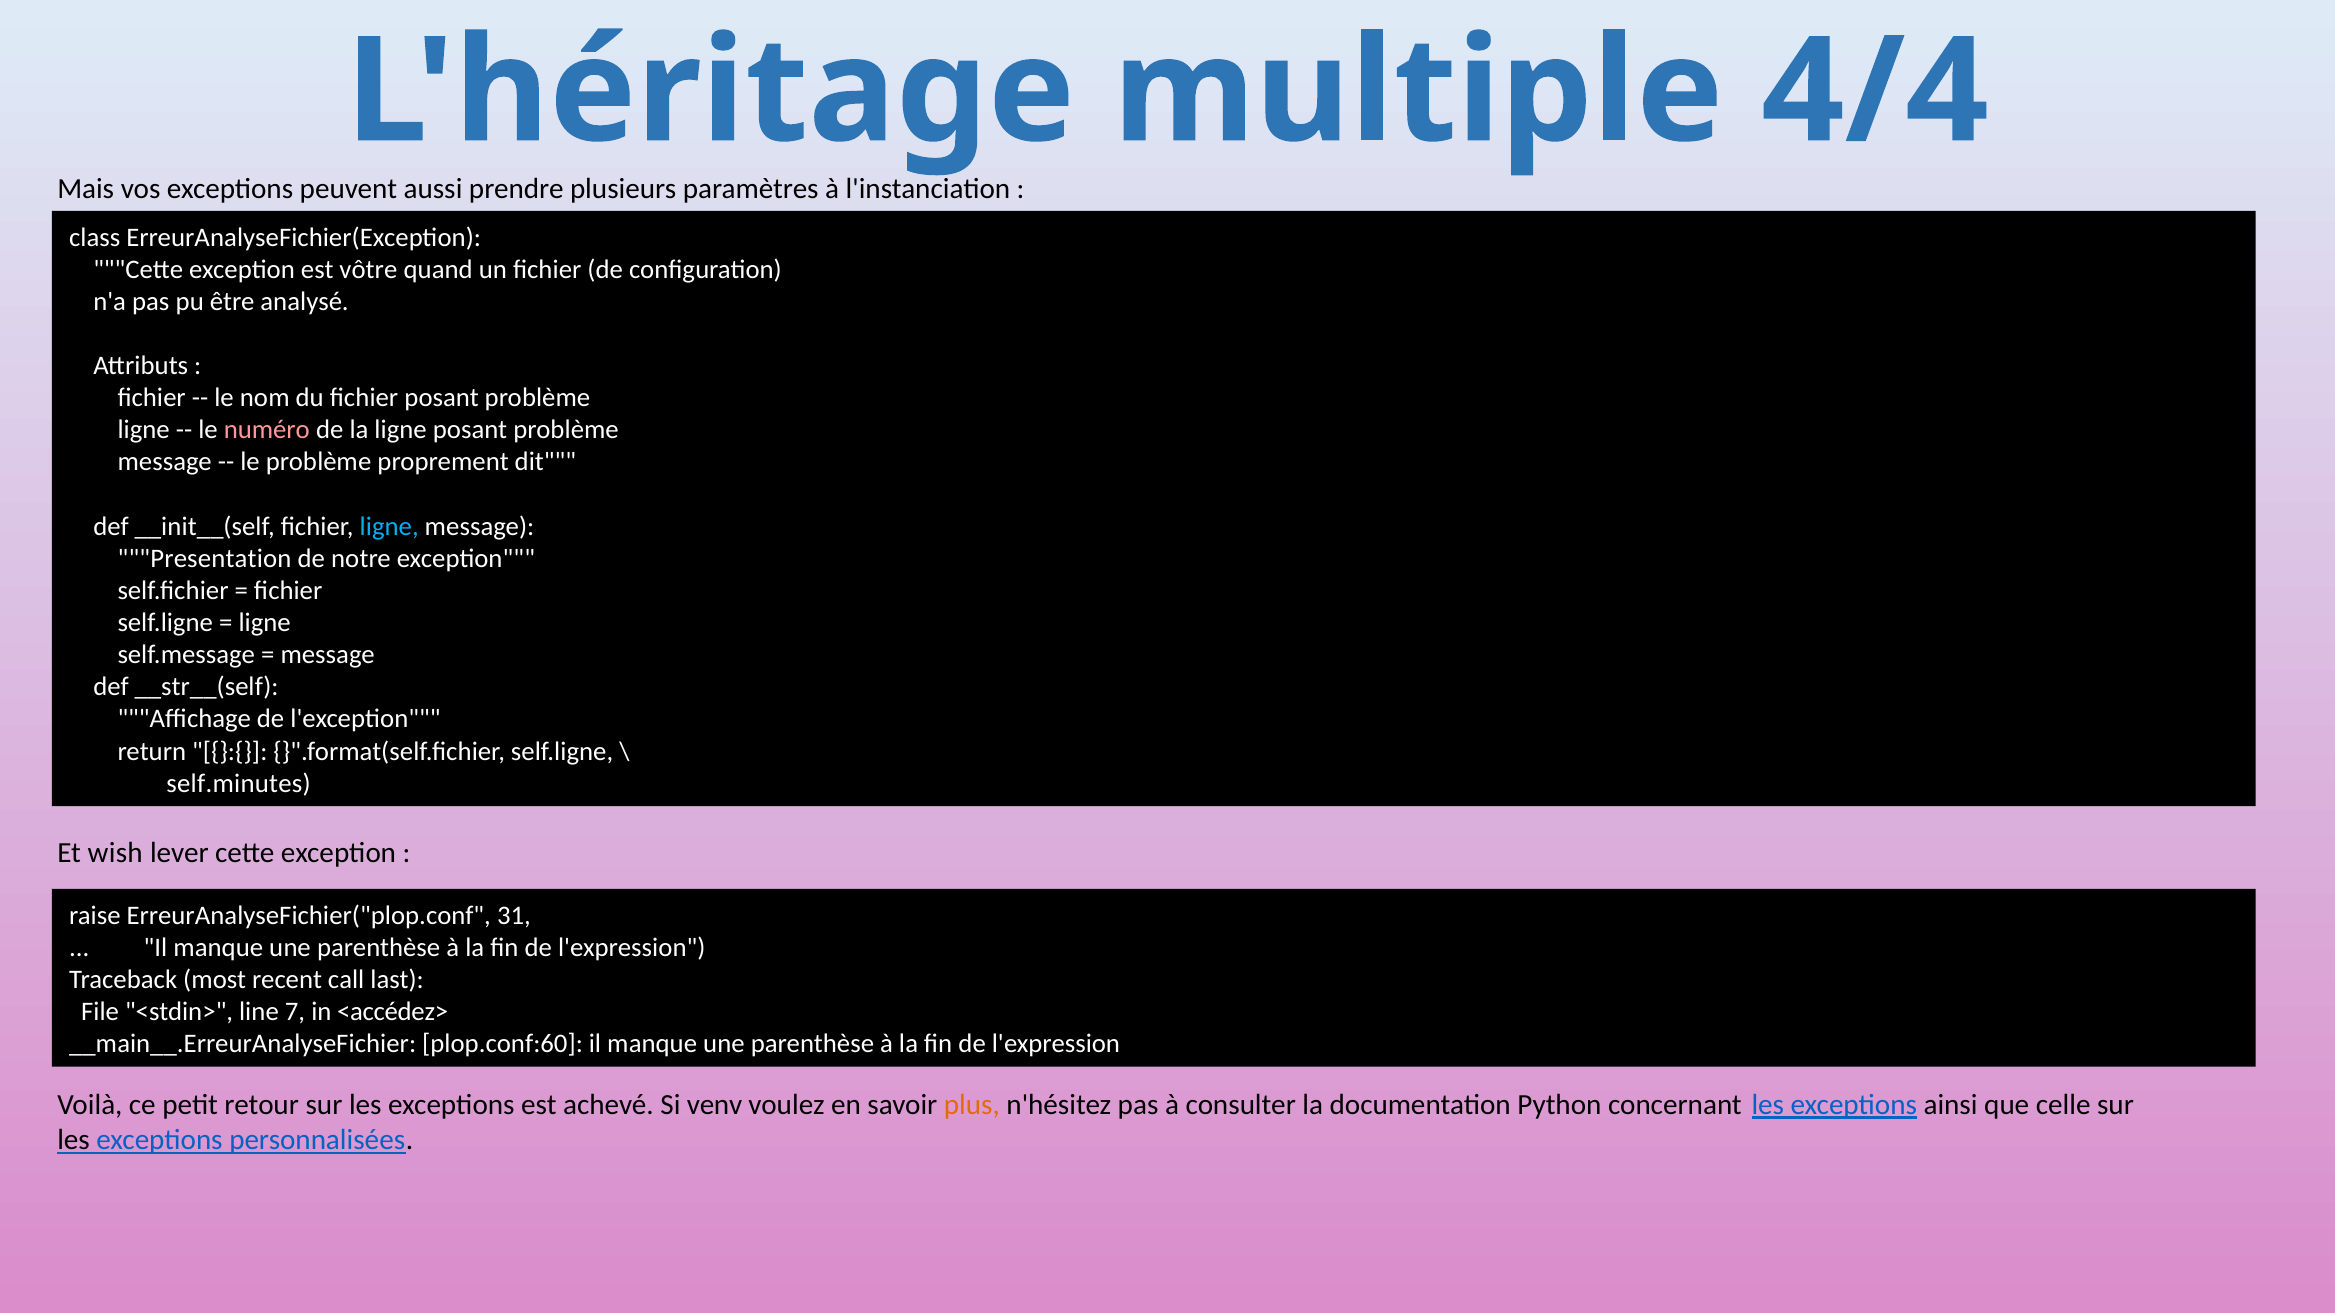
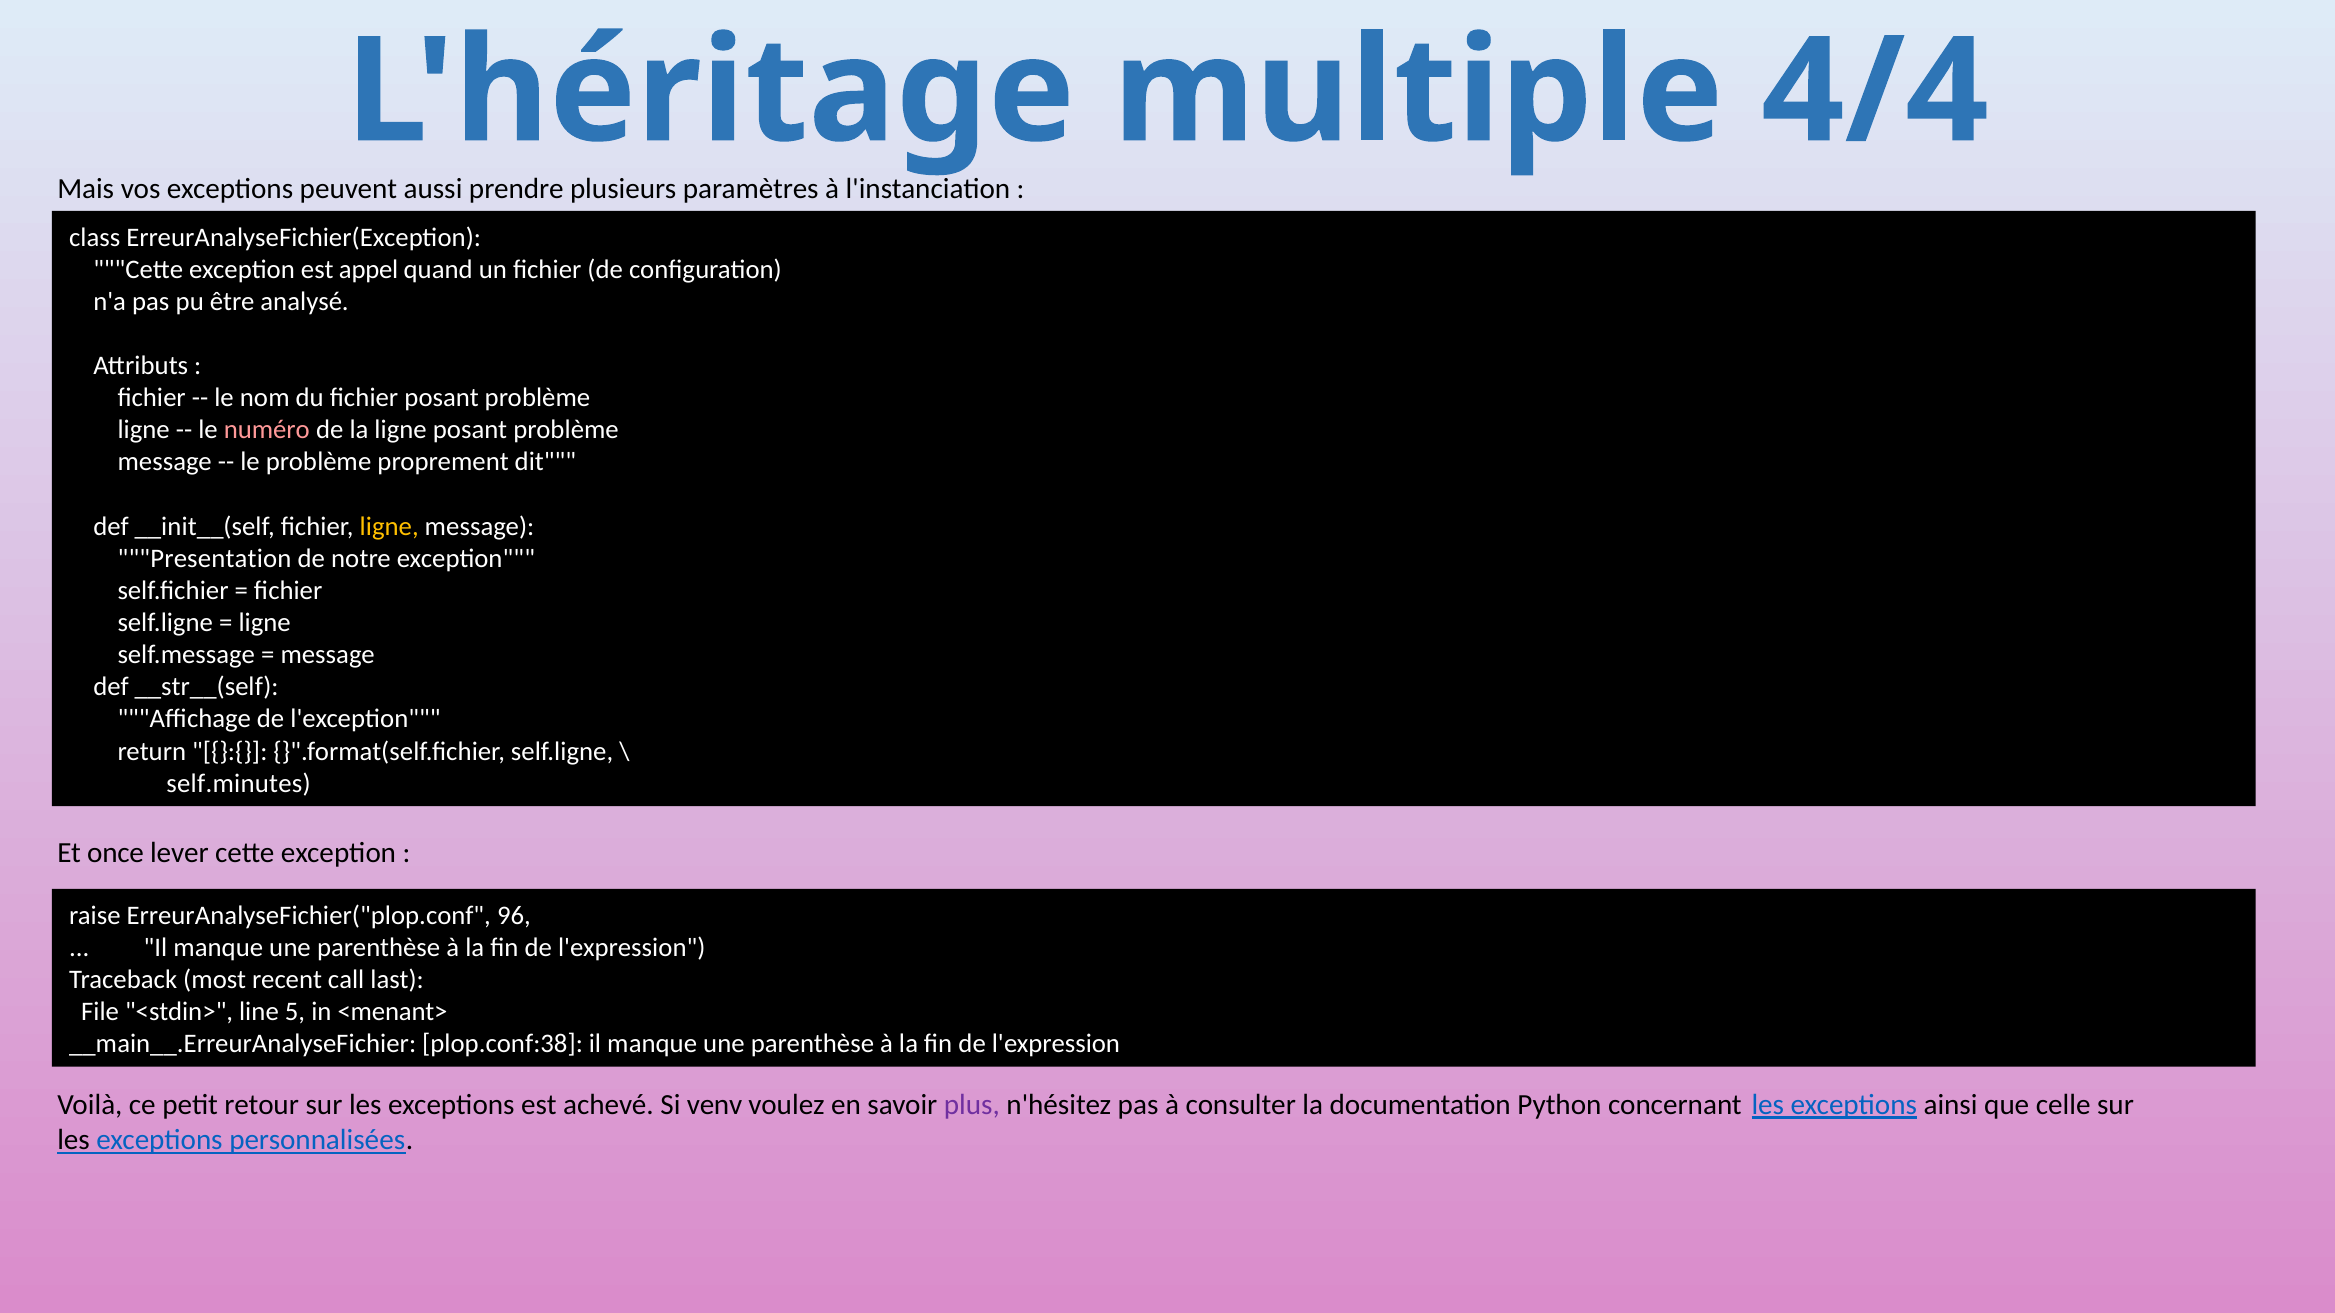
vôtre: vôtre -> appel
ligne at (389, 527) colour: light blue -> yellow
wish: wish -> once
31: 31 -> 96
7: 7 -> 5
<accédez>: <accédez> -> <menant>
plop.conf:60: plop.conf:60 -> plop.conf:38
plus colour: orange -> purple
